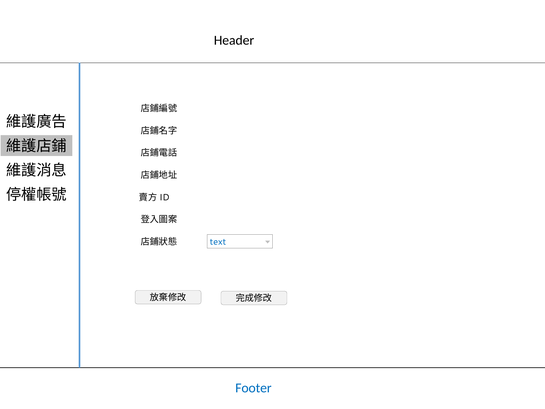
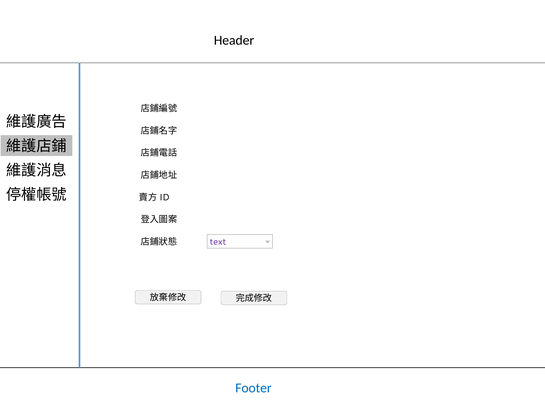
text colour: blue -> purple
